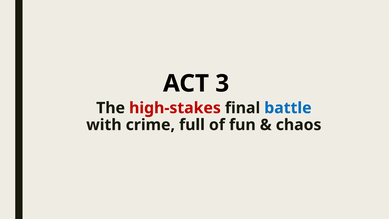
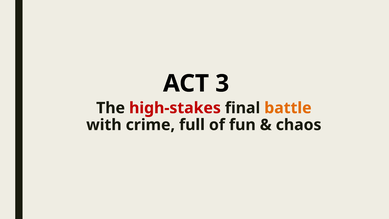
battle colour: blue -> orange
